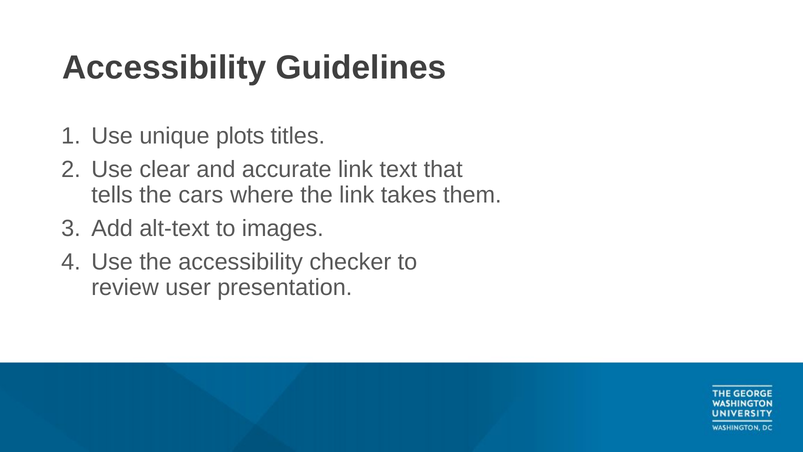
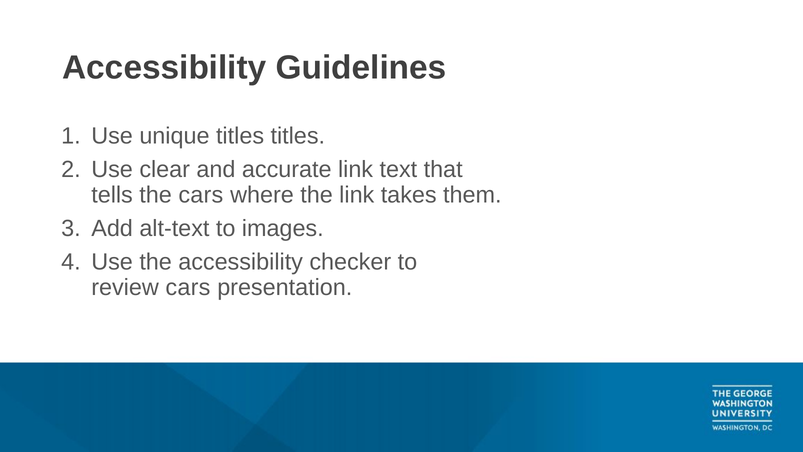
unique plots: plots -> titles
review user: user -> cars
